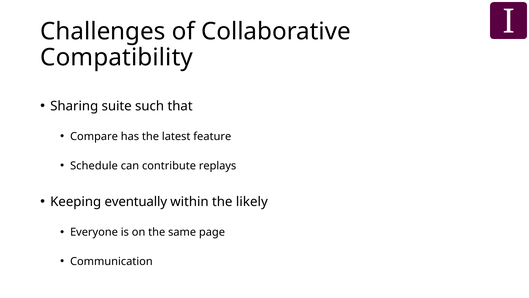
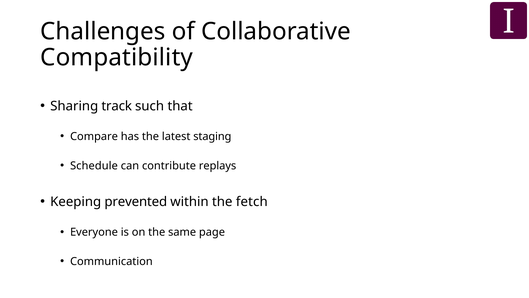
suite: suite -> track
feature: feature -> staging
eventually: eventually -> prevented
likely: likely -> fetch
